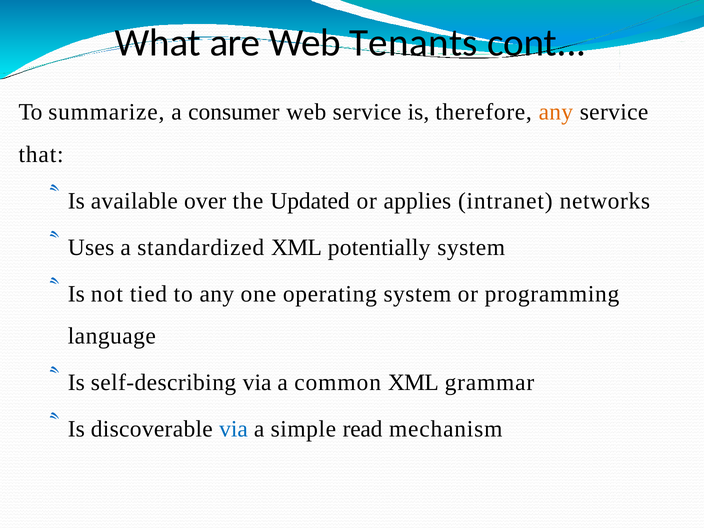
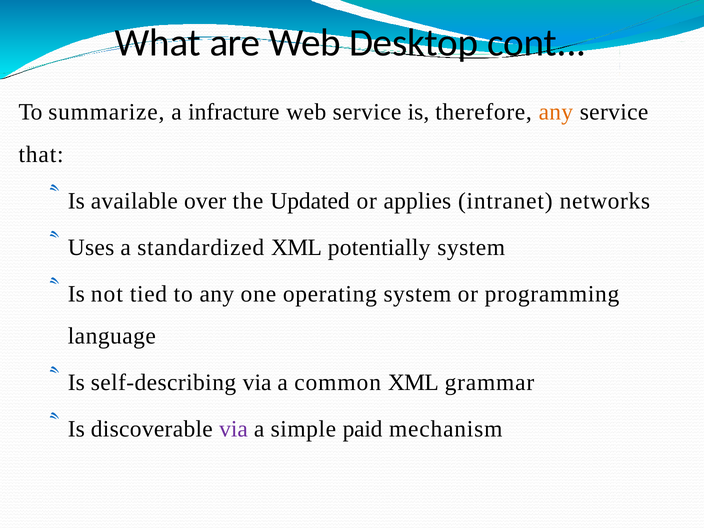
Tenants: Tenants -> Desktop
consumer: consumer -> infracture
via at (234, 429) colour: blue -> purple
read: read -> paid
